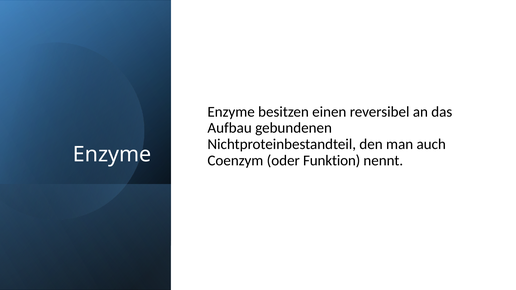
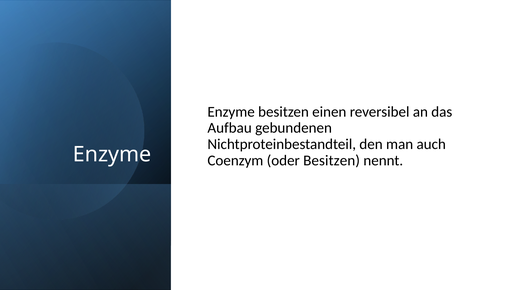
oder Funktion: Funktion -> Besitzen
